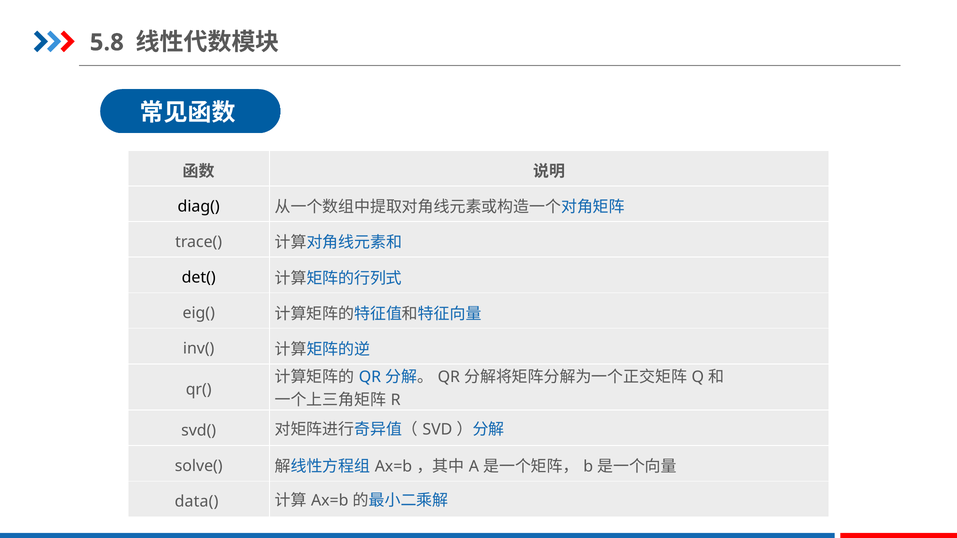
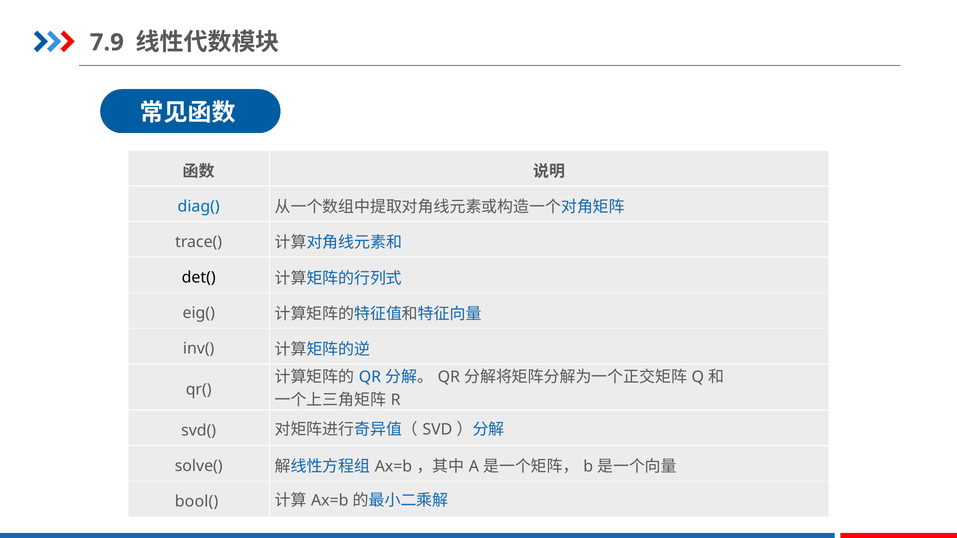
5.8: 5.8 -> 7.9
diag( colour: black -> blue
data(: data( -> bool(
